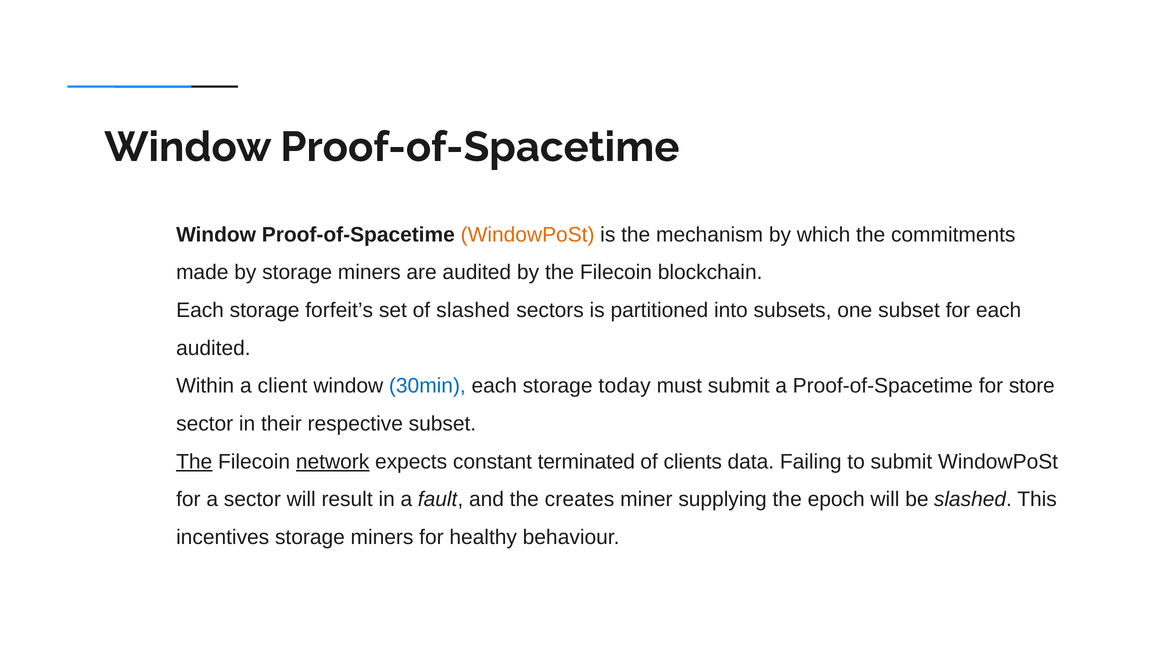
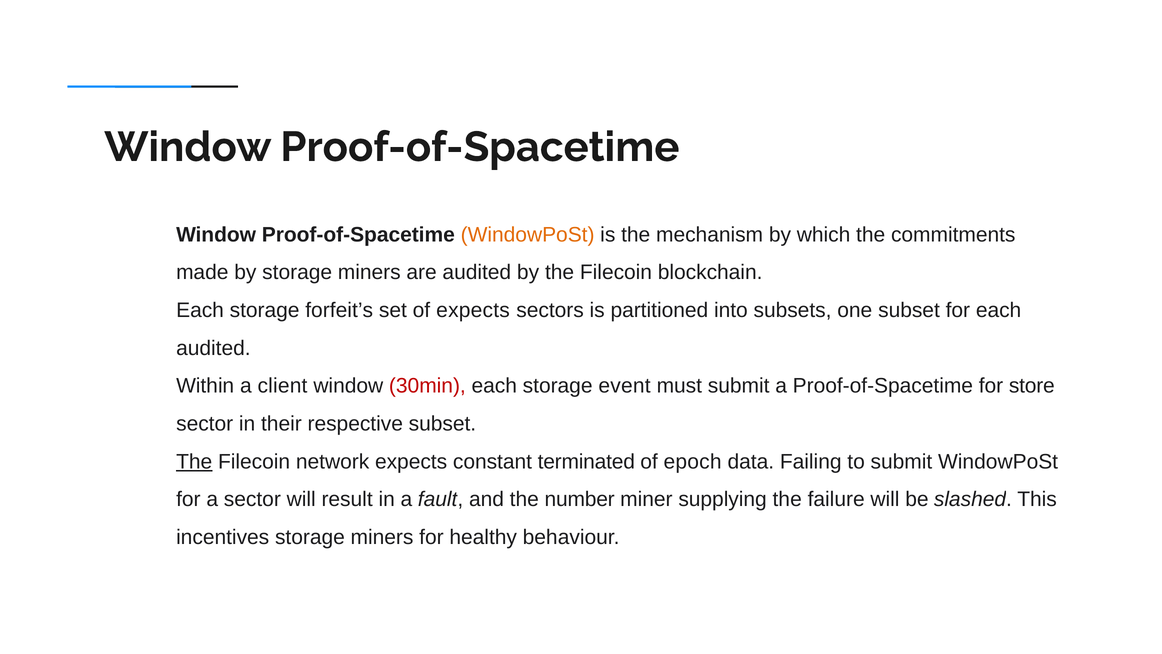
of slashed: slashed -> expects
30min colour: blue -> red
today: today -> event
network underline: present -> none
clients: clients -> epoch
creates: creates -> number
epoch: epoch -> failure
